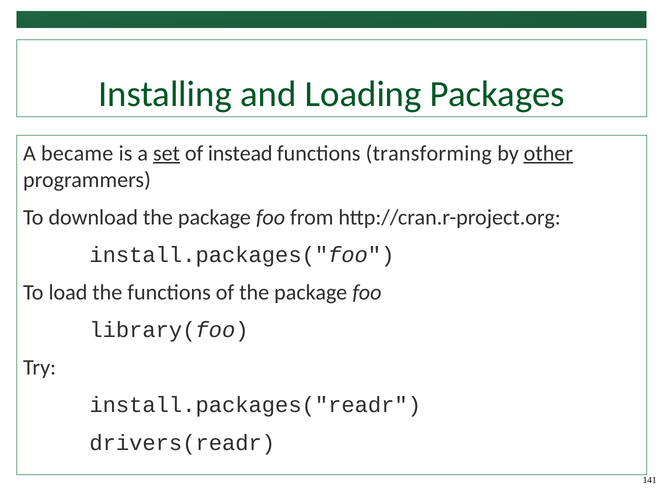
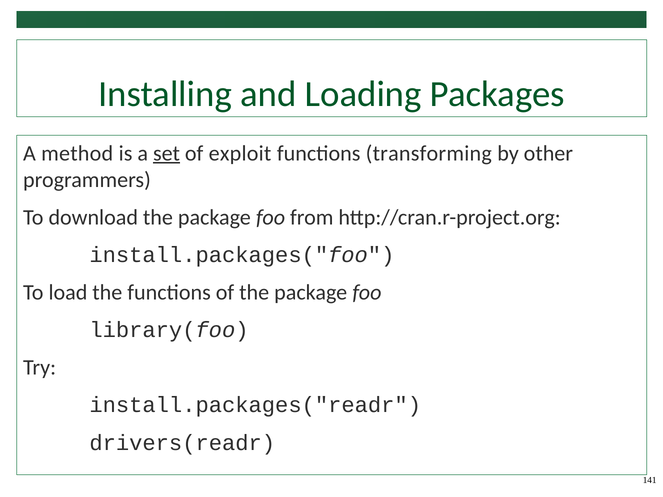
became: became -> method
instead: instead -> exploit
other underline: present -> none
